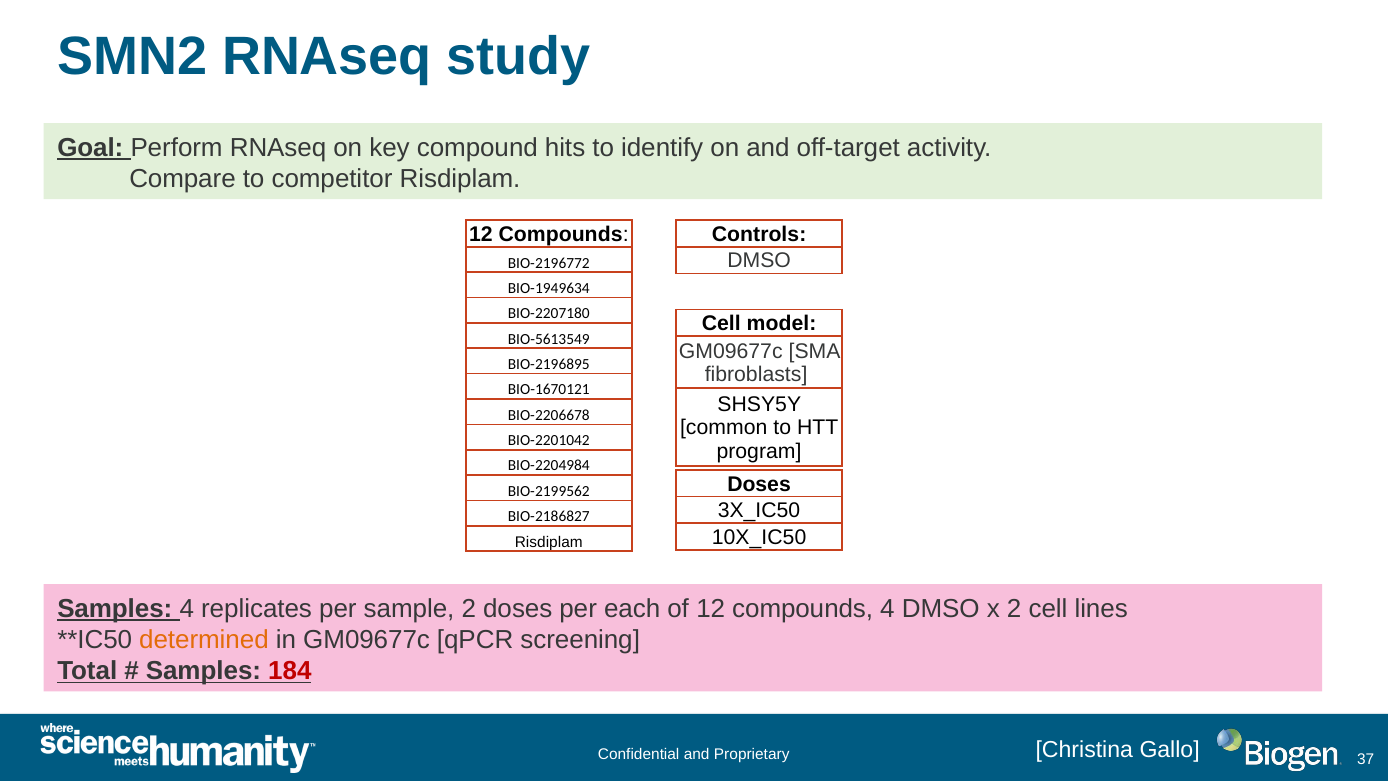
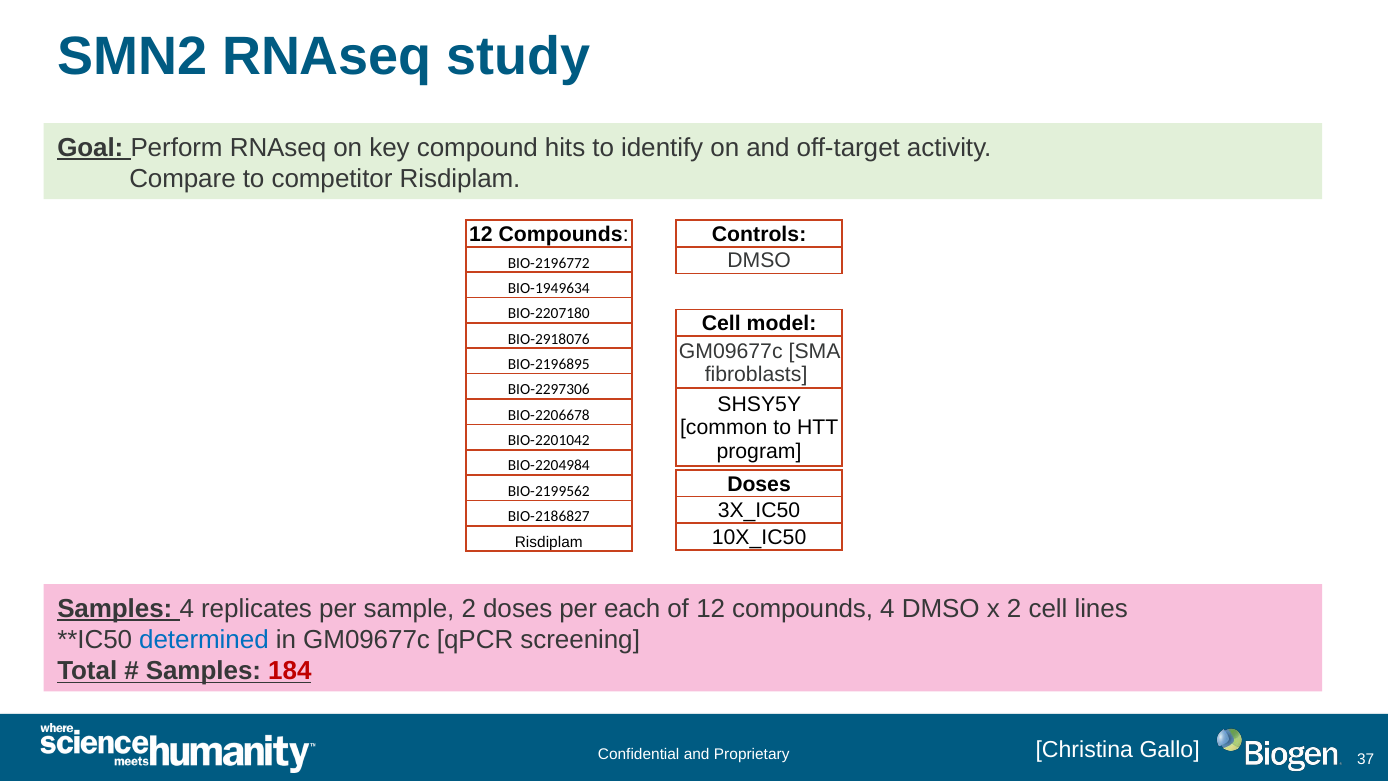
BIO-5613549: BIO-5613549 -> BIO-2918076
BIO-1670121: BIO-1670121 -> BIO-2297306
determined colour: orange -> blue
